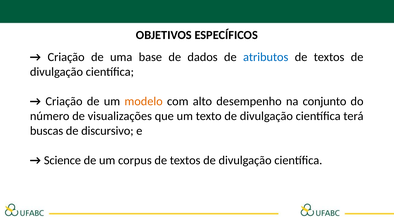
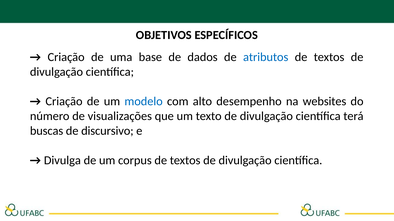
modelo colour: orange -> blue
conjunto: conjunto -> websites
Science: Science -> Divulga
